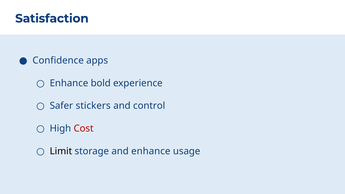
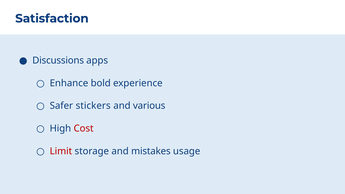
Confidence: Confidence -> Discussions
control: control -> various
Limit colour: black -> red
and enhance: enhance -> mistakes
